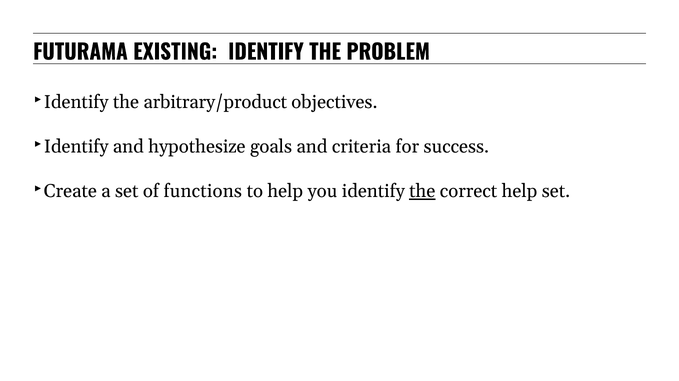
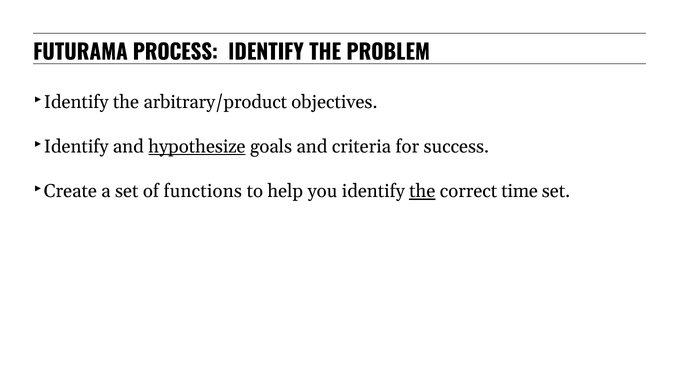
EXISTING: EXISTING -> PROCESS
hypothesize underline: none -> present
correct help: help -> time
